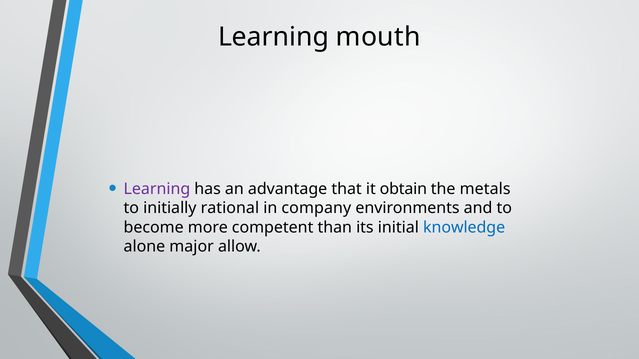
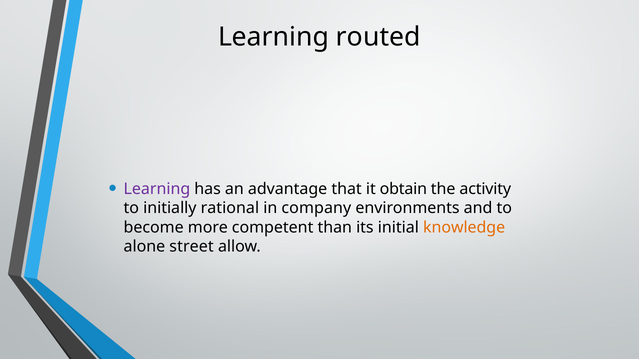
mouth: mouth -> routed
metals: metals -> activity
knowledge colour: blue -> orange
major: major -> street
